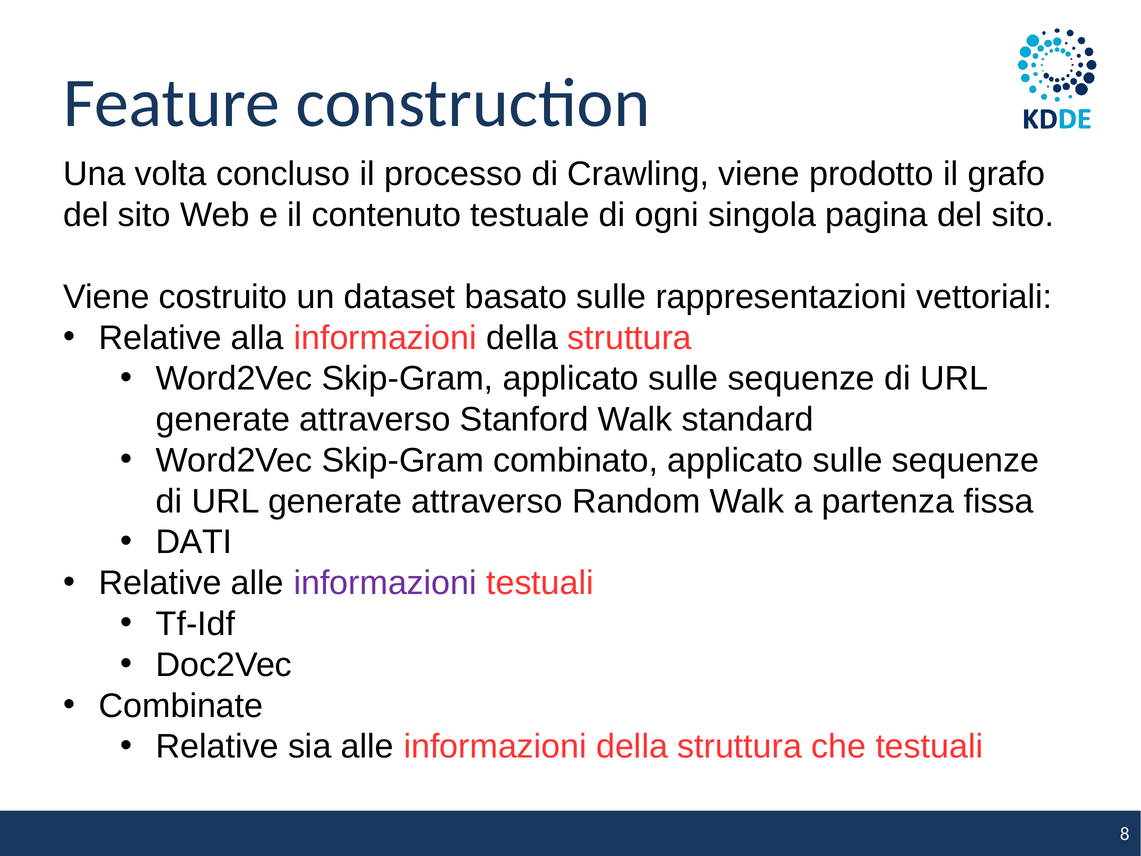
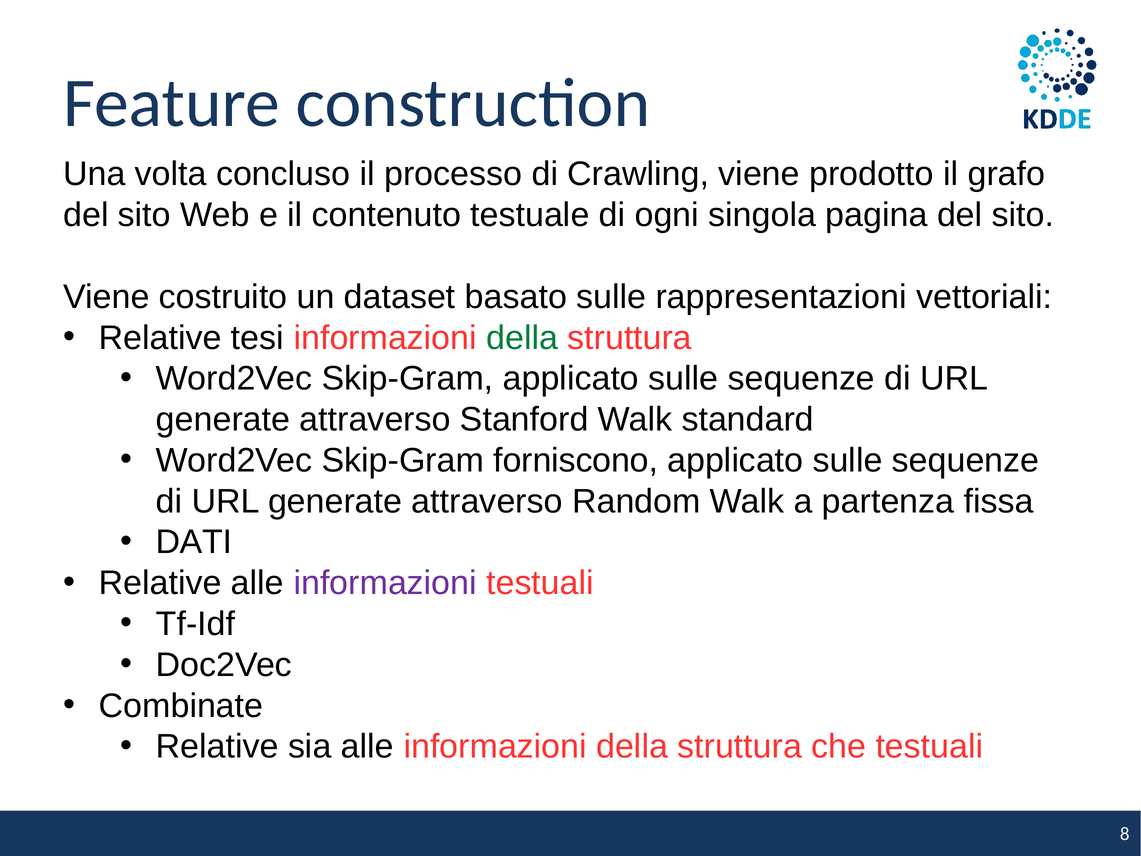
alla: alla -> tesi
della at (522, 338) colour: black -> green
combinato: combinato -> forniscono
